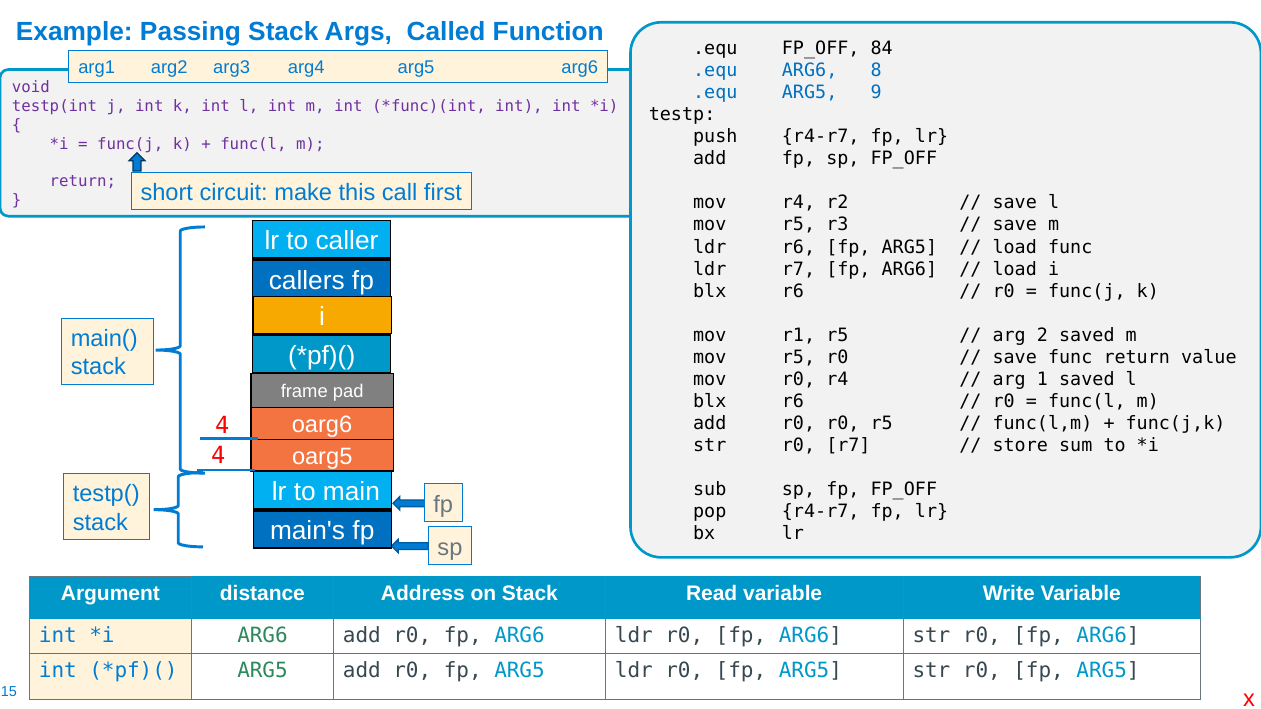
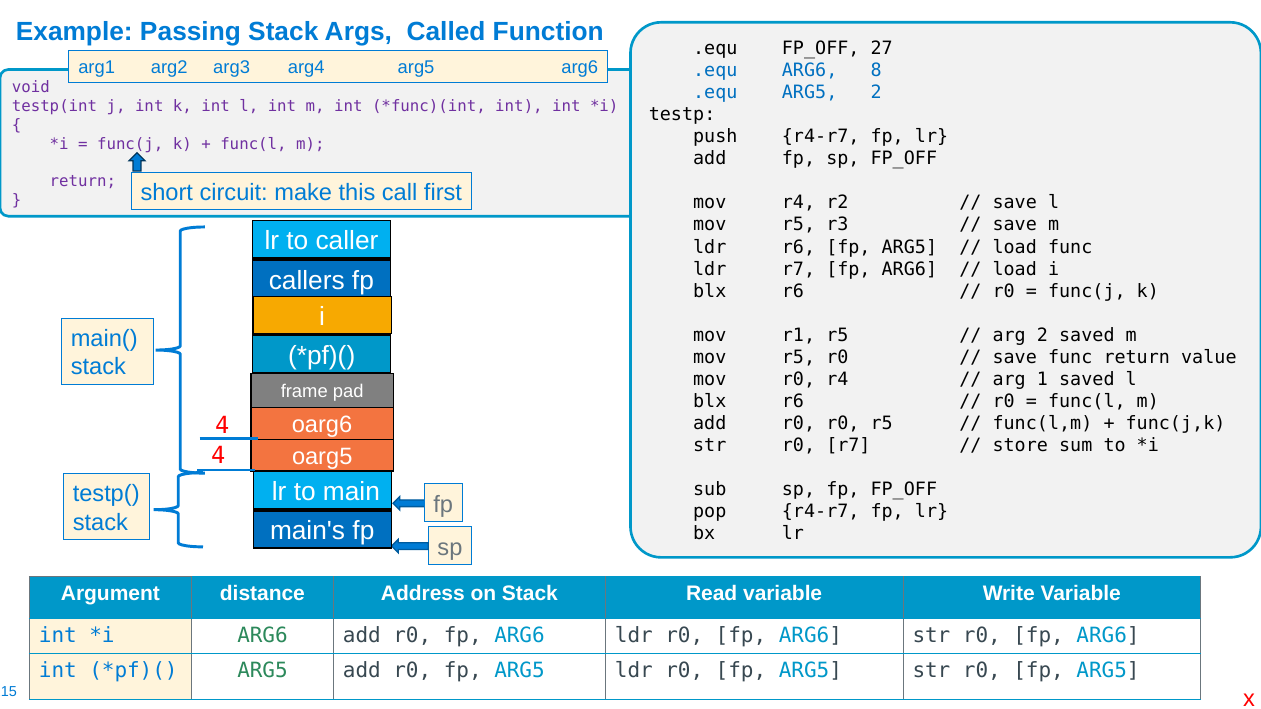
84: 84 -> 27
ARG5 9: 9 -> 2
